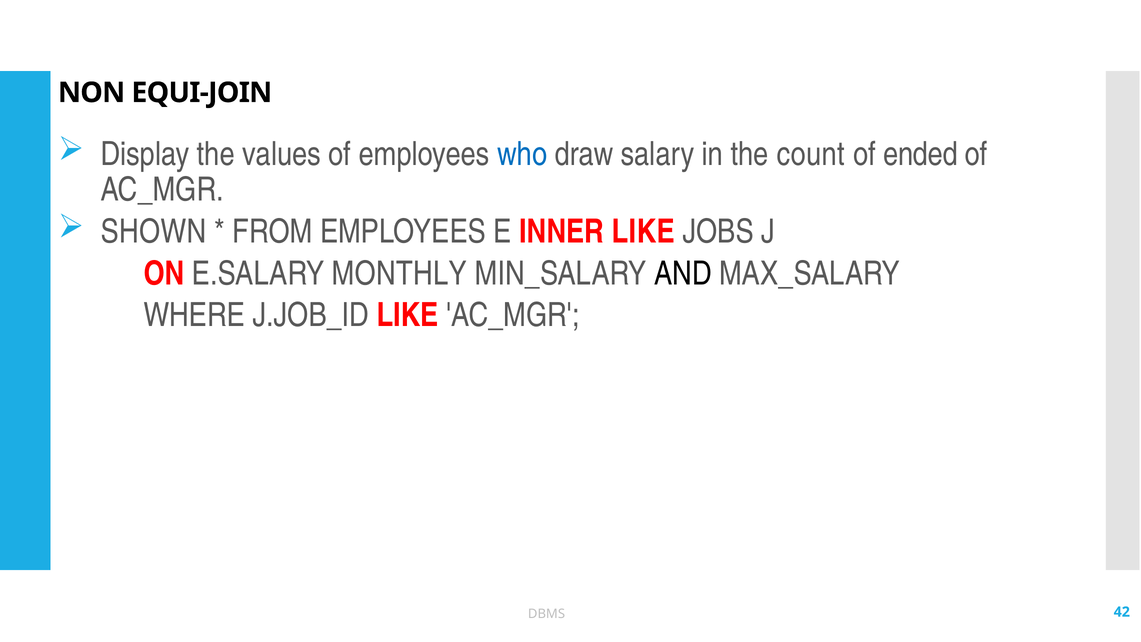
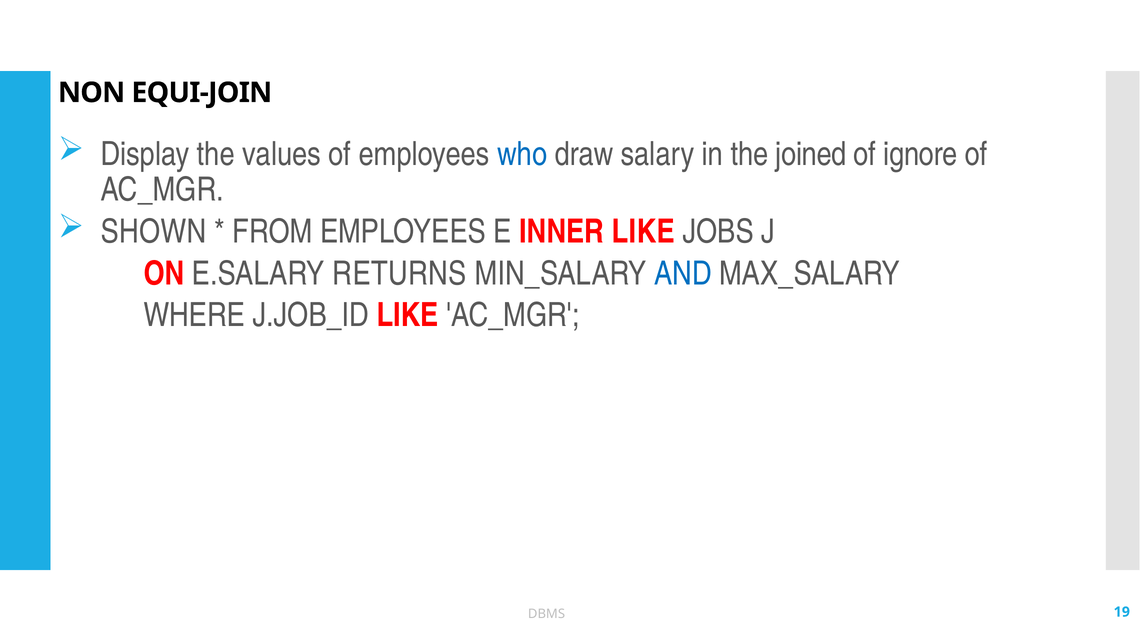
count: count -> joined
ended: ended -> ignore
MONTHLY: MONTHLY -> RETURNS
AND colour: black -> blue
42: 42 -> 19
